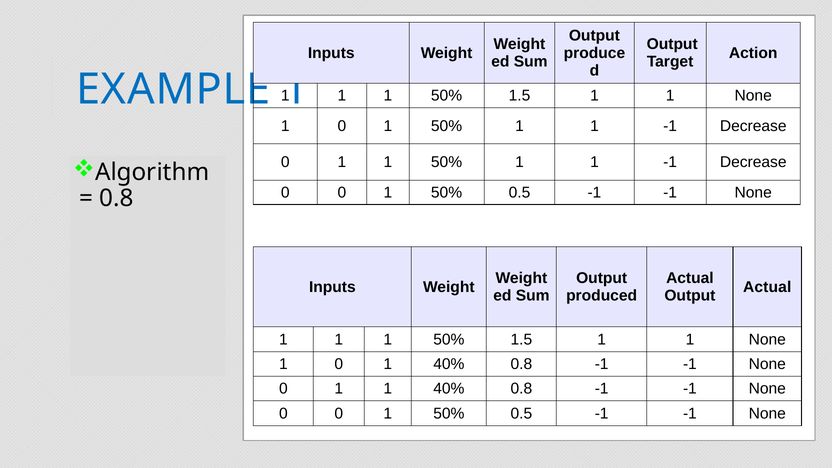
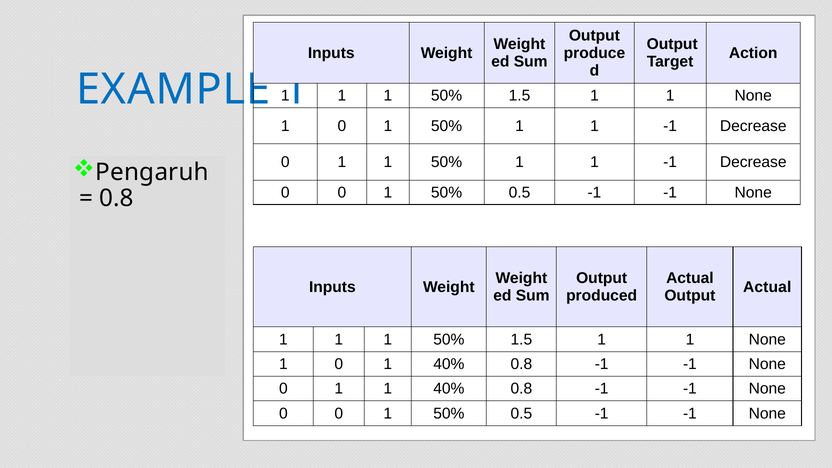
Algorithm: Algorithm -> Pengaruh
